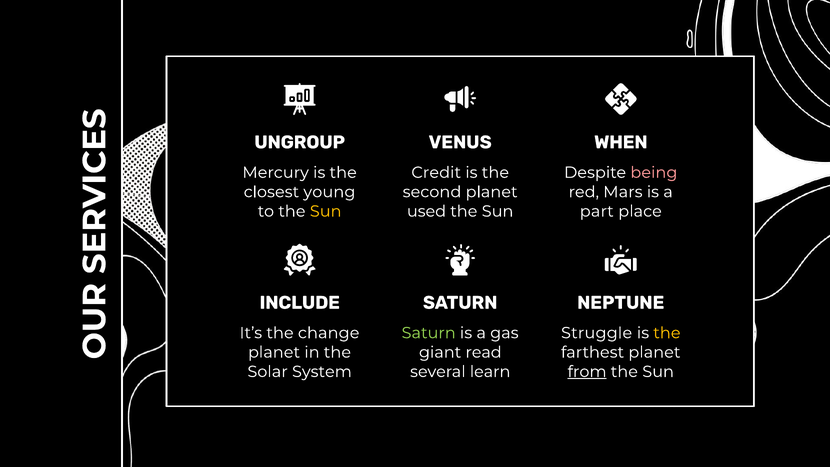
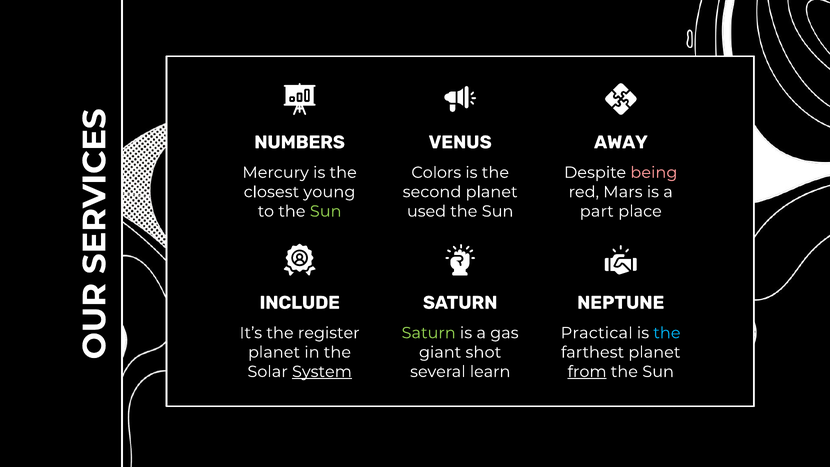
UNGROUP: UNGROUP -> NUMBERS
WHEN: WHEN -> AWAY
Credit: Credit -> Colors
Sun at (326, 211) colour: yellow -> light green
change: change -> register
Struggle: Struggle -> Practical
the at (667, 333) colour: yellow -> light blue
read: read -> shot
System underline: none -> present
